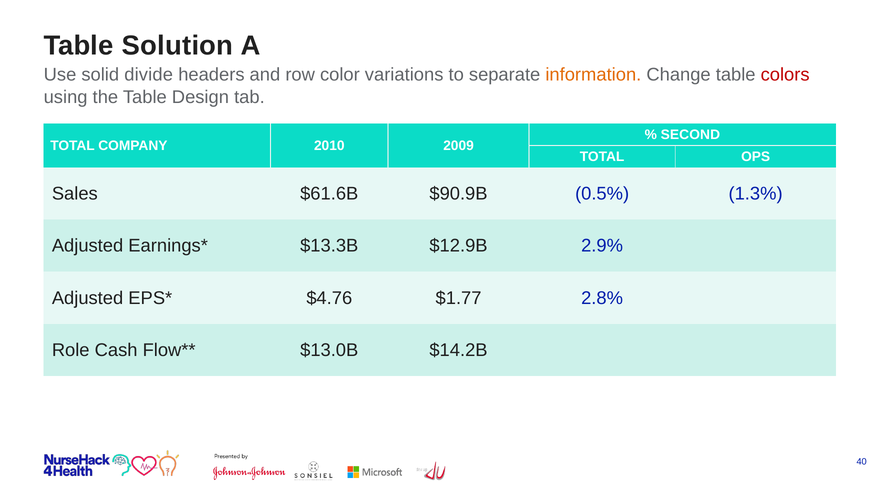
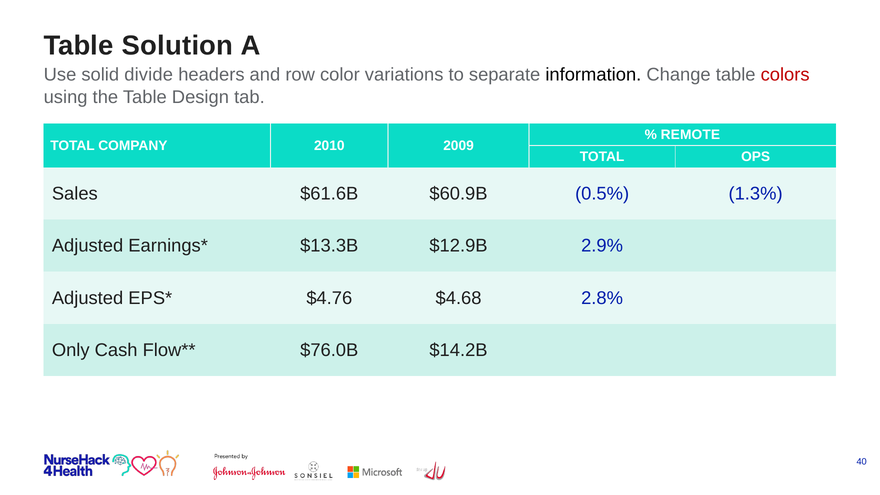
information colour: orange -> black
SECOND: SECOND -> REMOTE
$90.9B: $90.9B -> $60.9B
$1.77: $1.77 -> $4.68
Role: Role -> Only
$13.0B: $13.0B -> $76.0B
